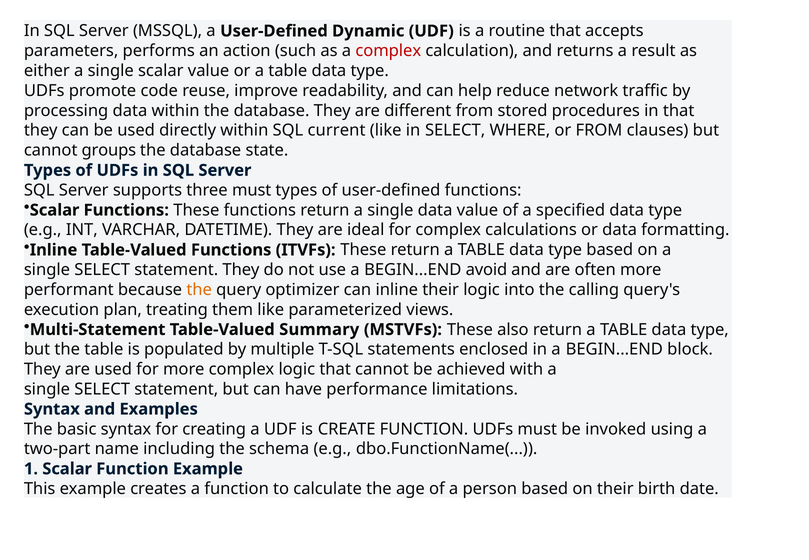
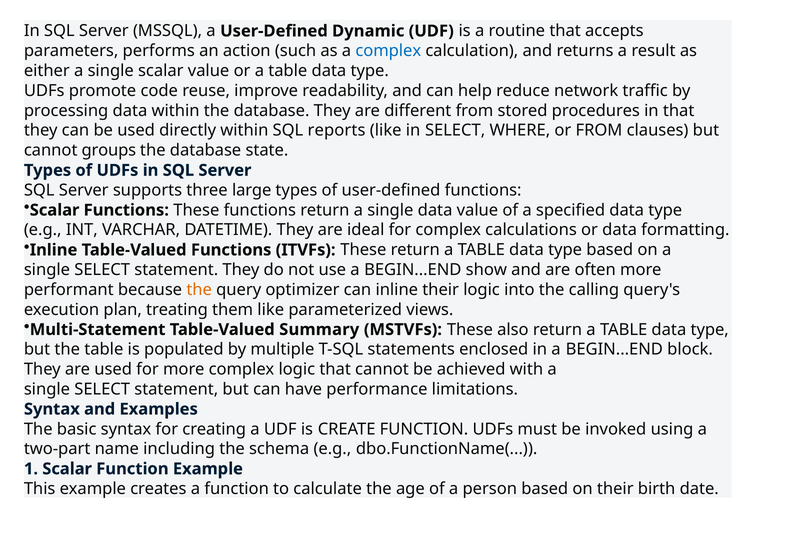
complex at (388, 51) colour: red -> blue
current: current -> reports
three must: must -> large
avoid: avoid -> show
